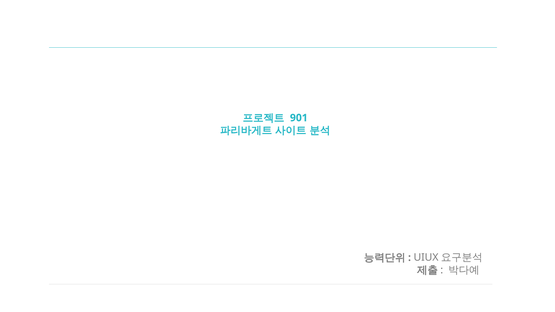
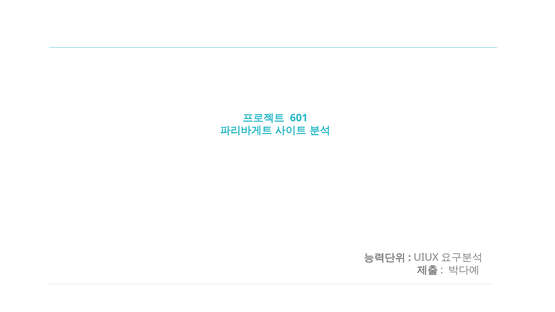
901: 901 -> 601
